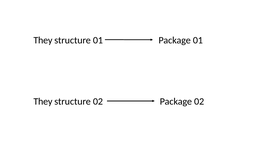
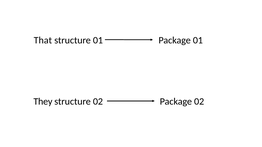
They at (43, 40): They -> That
